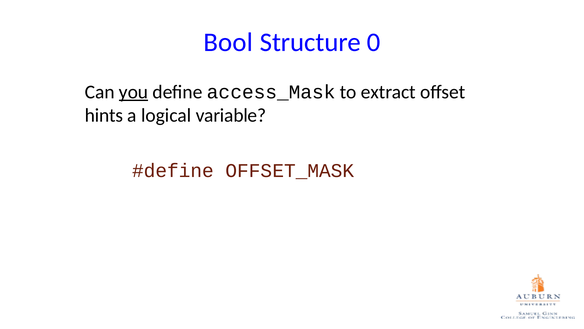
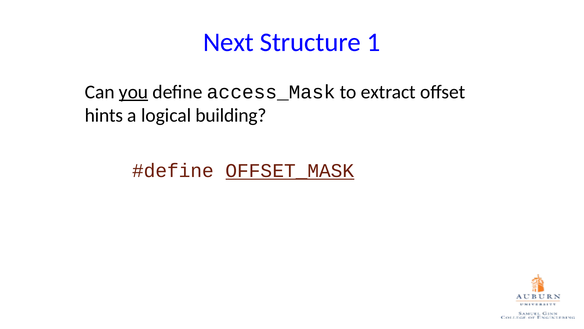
Bool: Bool -> Next
0: 0 -> 1
variable: variable -> building
OFFSET_MASK underline: none -> present
